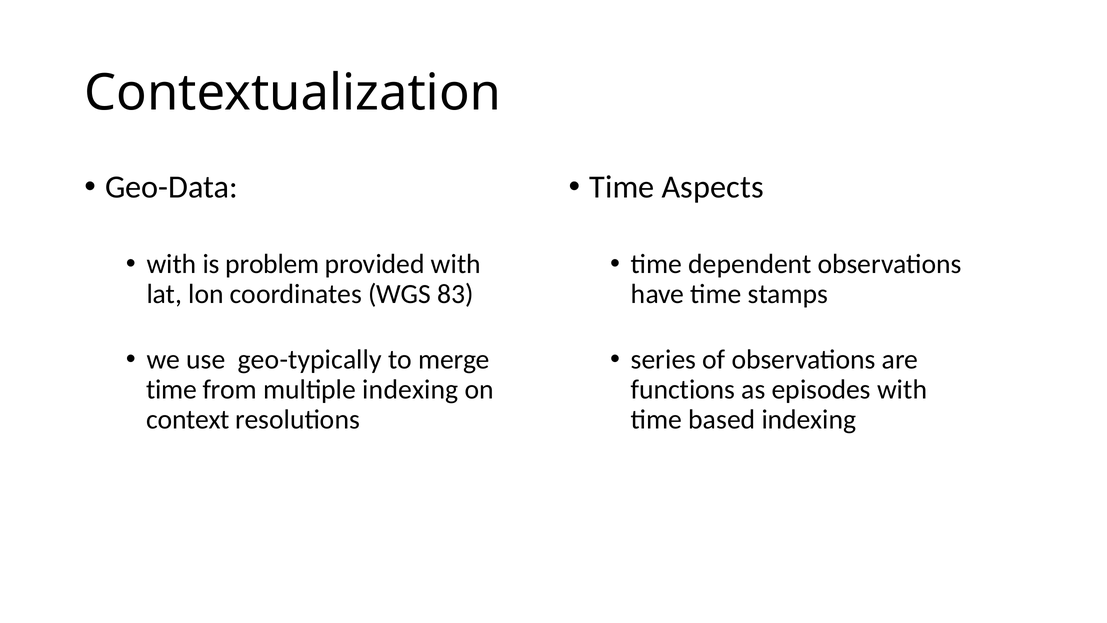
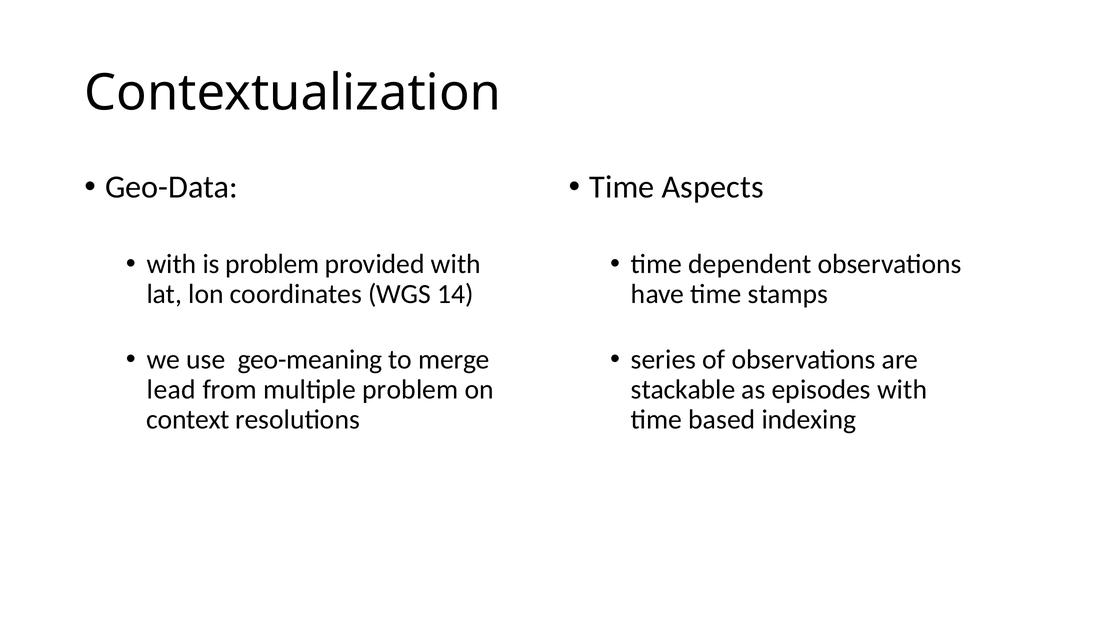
83: 83 -> 14
geo-typically: geo-typically -> geo-meaning
time at (172, 389): time -> lead
multiple indexing: indexing -> problem
functions: functions -> stackable
